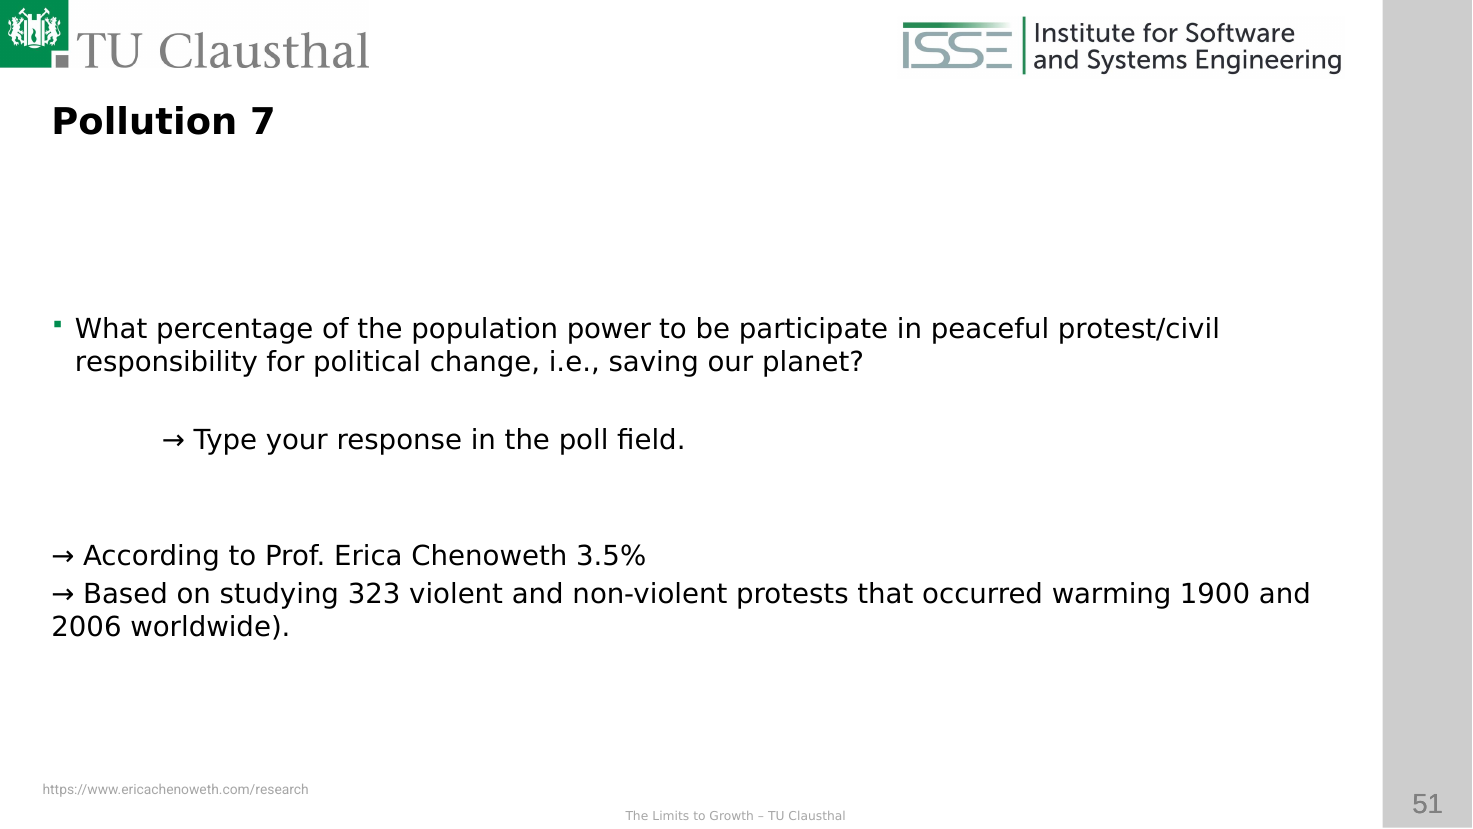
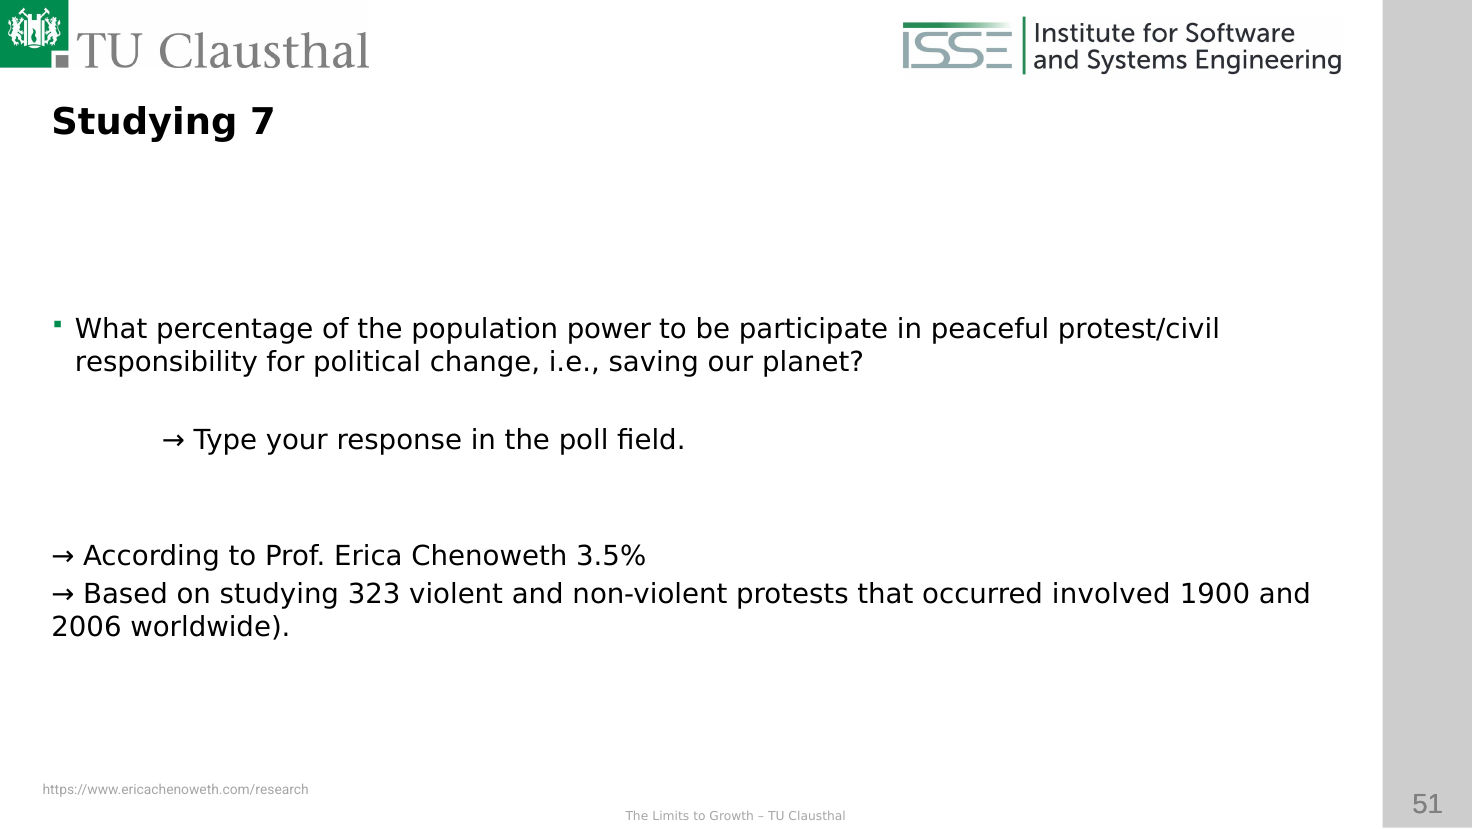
Pollution at (144, 123): Pollution -> Studying
warming: warming -> involved
